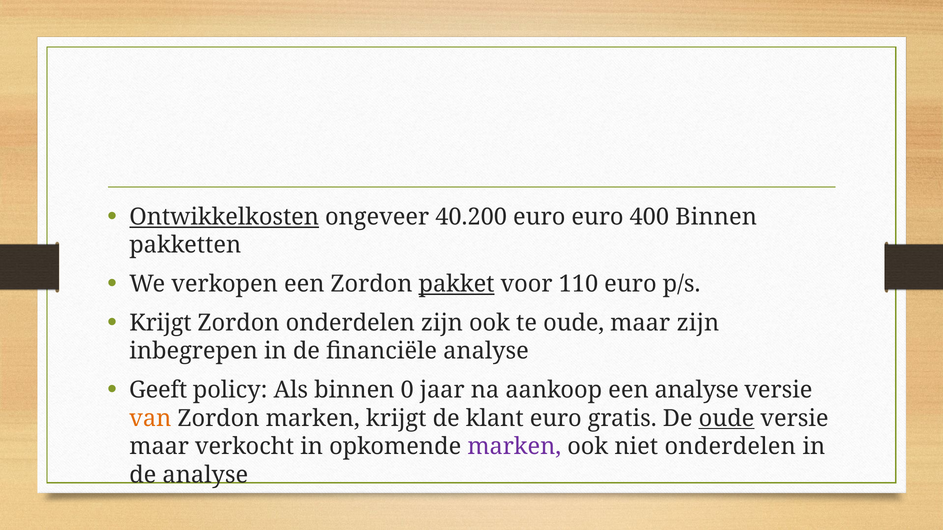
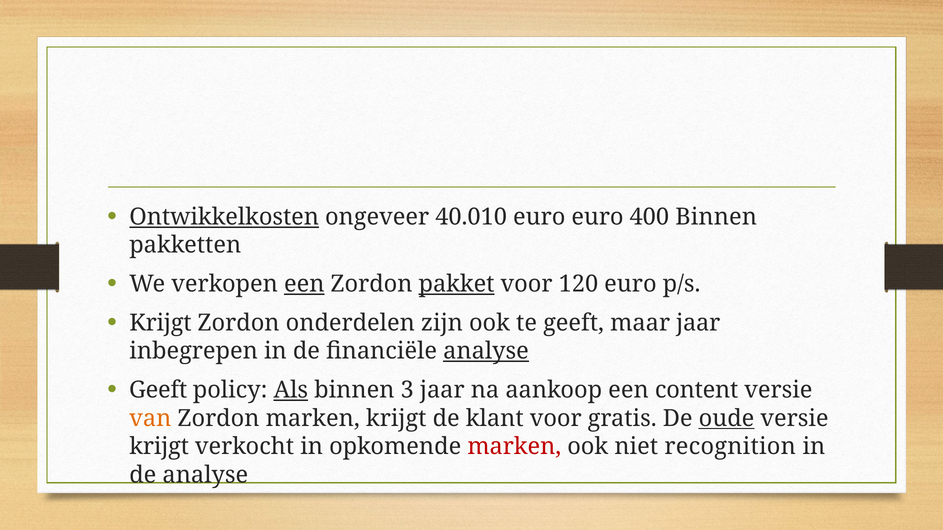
40.200: 40.200 -> 40.010
een at (304, 284) underline: none -> present
110: 110 -> 120
te oude: oude -> geeft
maar zijn: zijn -> jaar
analyse at (486, 351) underline: none -> present
Als underline: none -> present
0: 0 -> 3
een analyse: analyse -> content
klant euro: euro -> voor
maar at (159, 447): maar -> krijgt
marken at (514, 447) colour: purple -> red
niet onderdelen: onderdelen -> recognition
